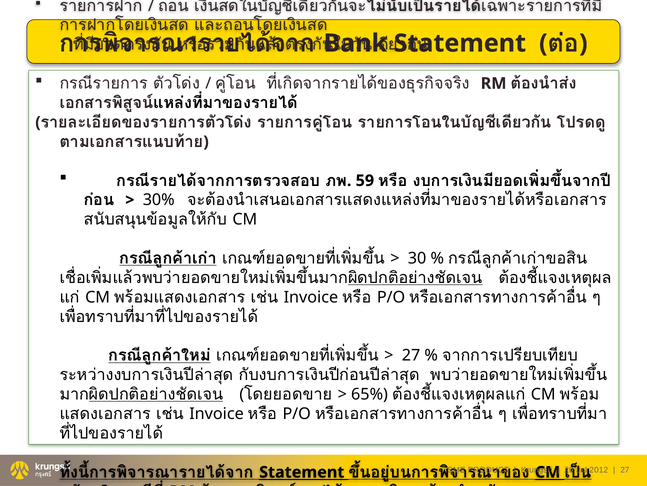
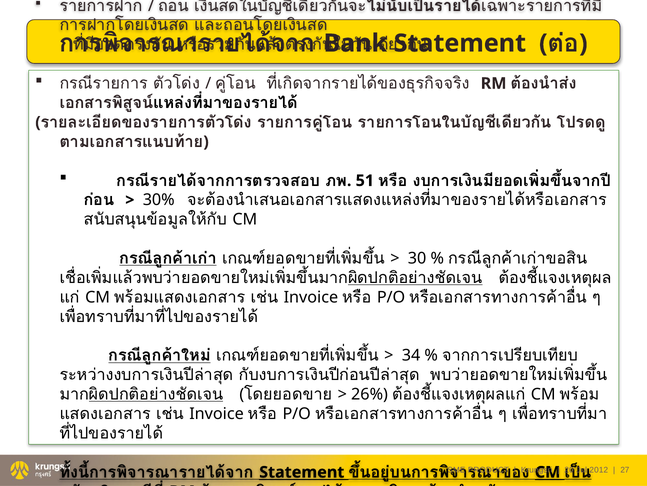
59: 59 -> 51
27 at (411, 355): 27 -> 34
65%: 65% -> 26%
